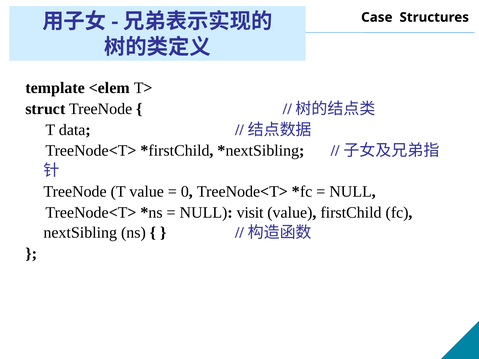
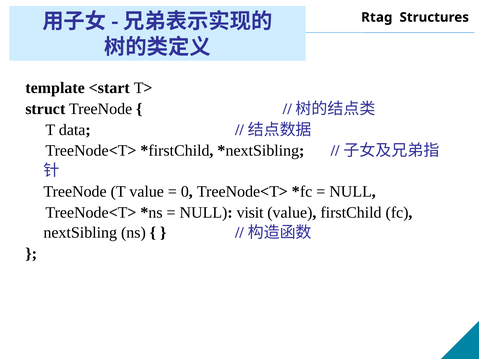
Case: Case -> Rtag
<elem: <elem -> <start
